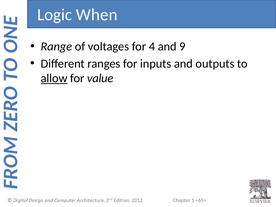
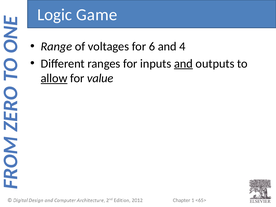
When: When -> Game
4: 4 -> 6
9: 9 -> 4
and at (183, 64) underline: none -> present
